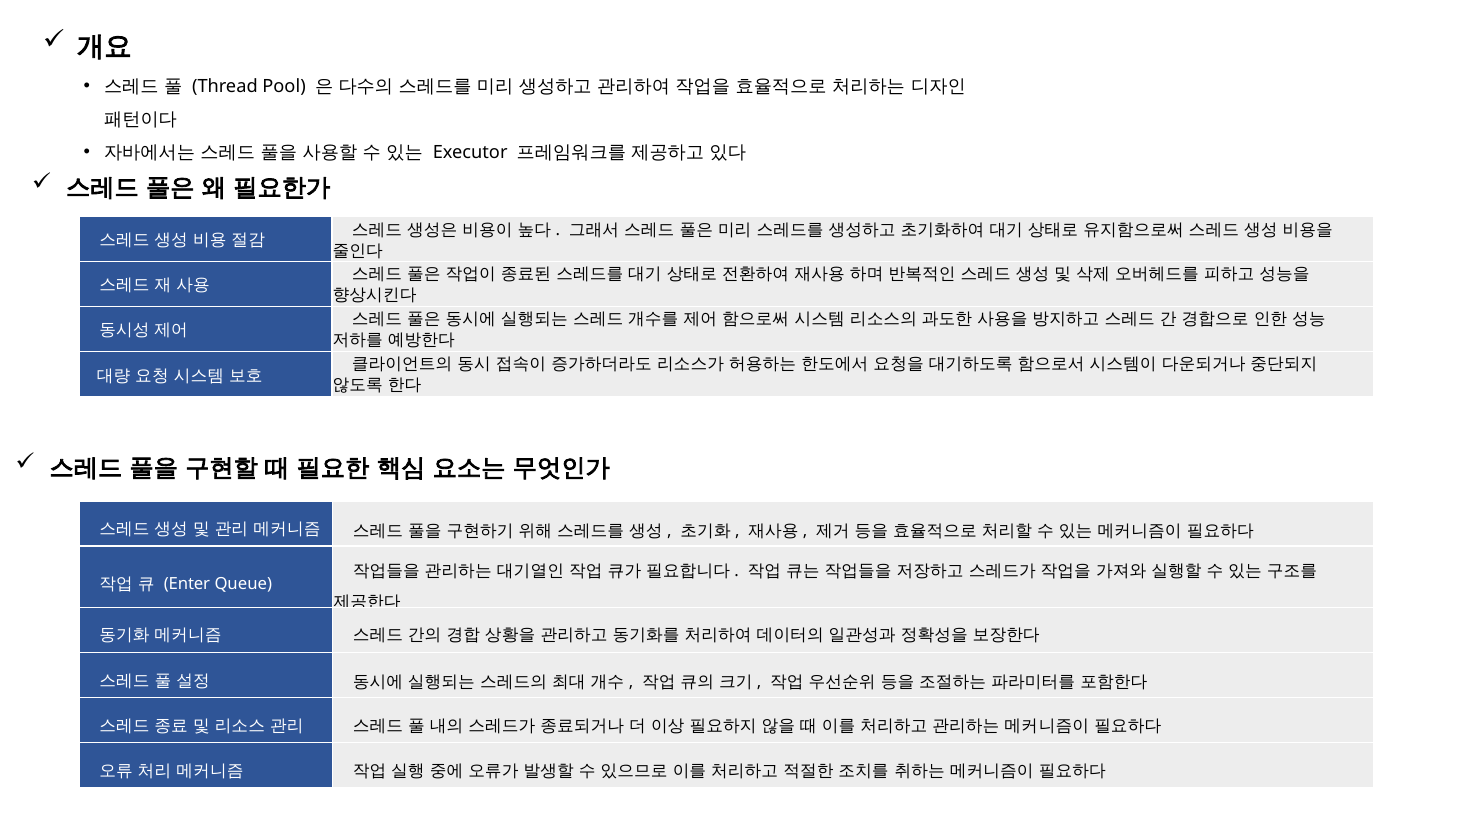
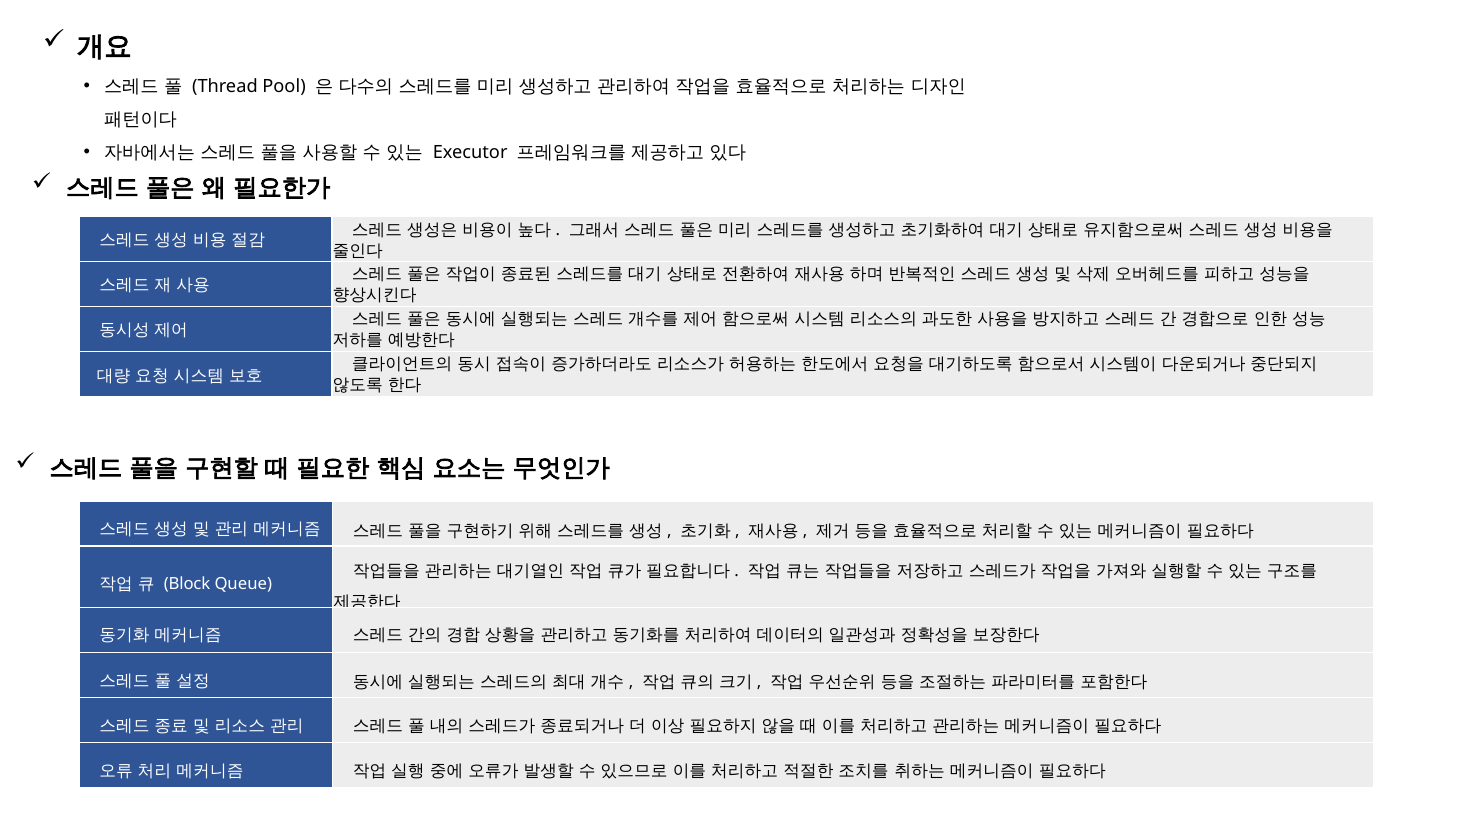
Enter: Enter -> Block
